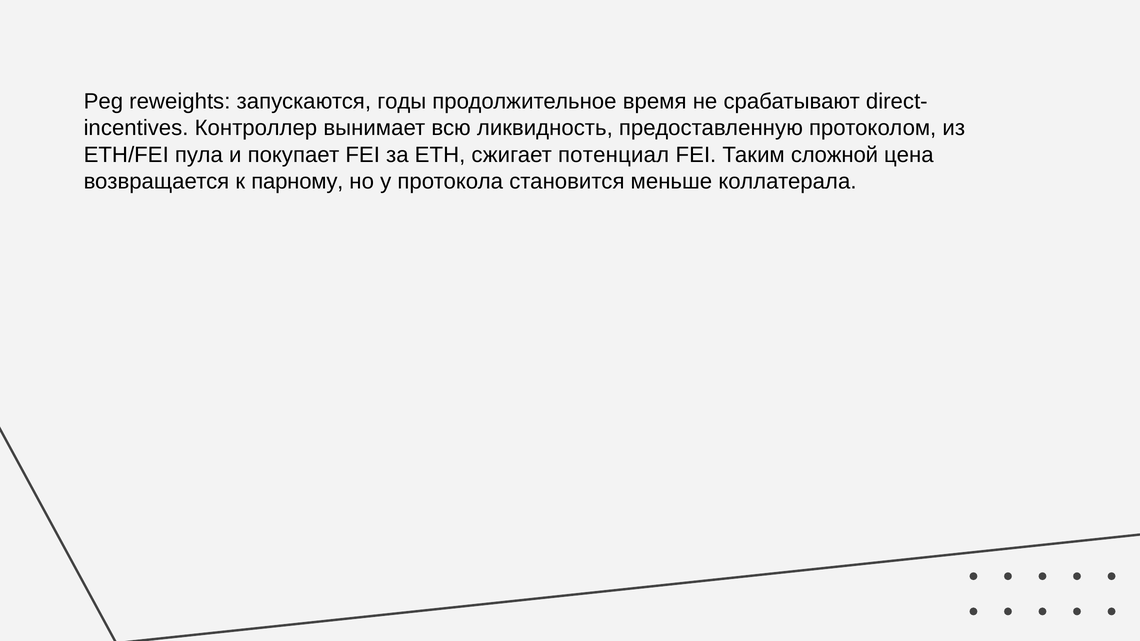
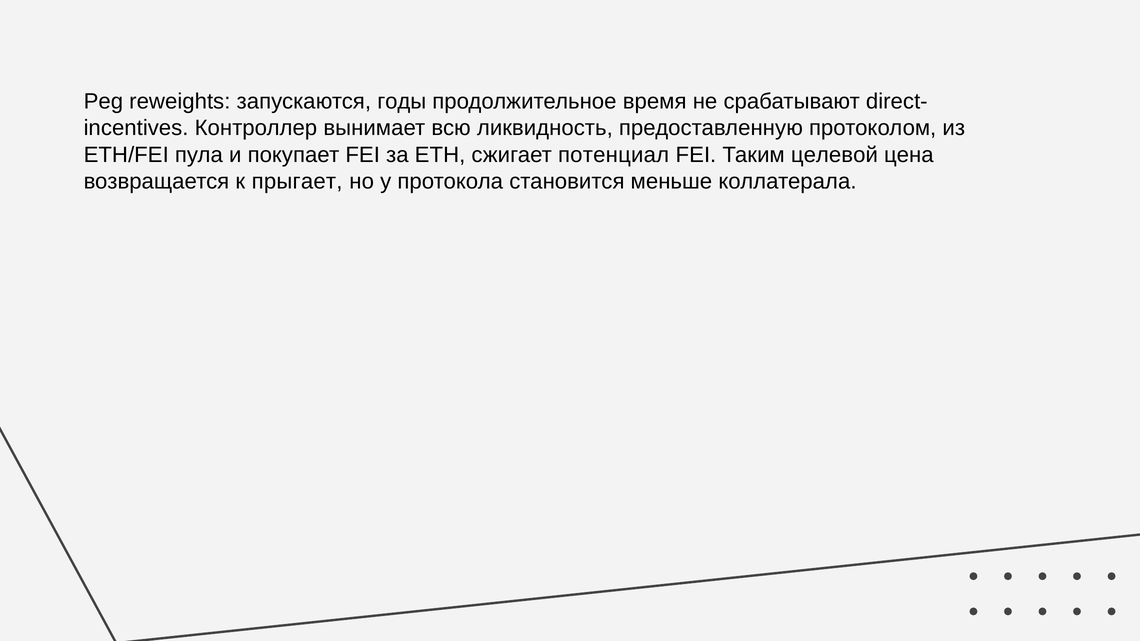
сложной: сложной -> целевой
парному: парному -> прыгает
